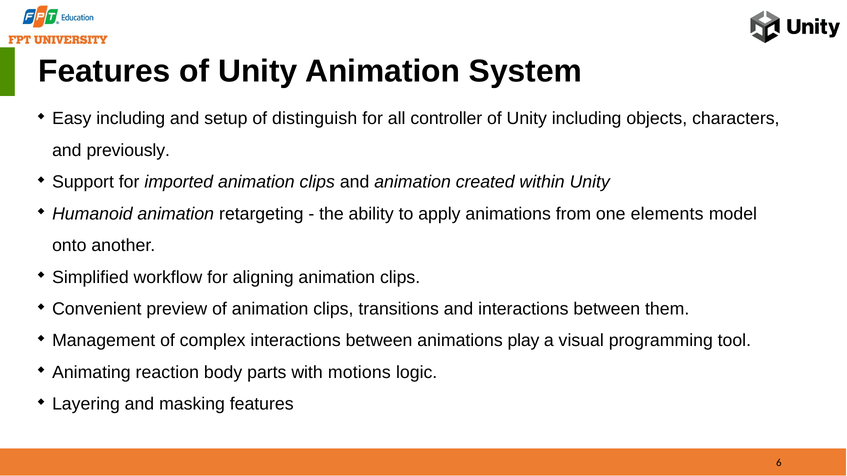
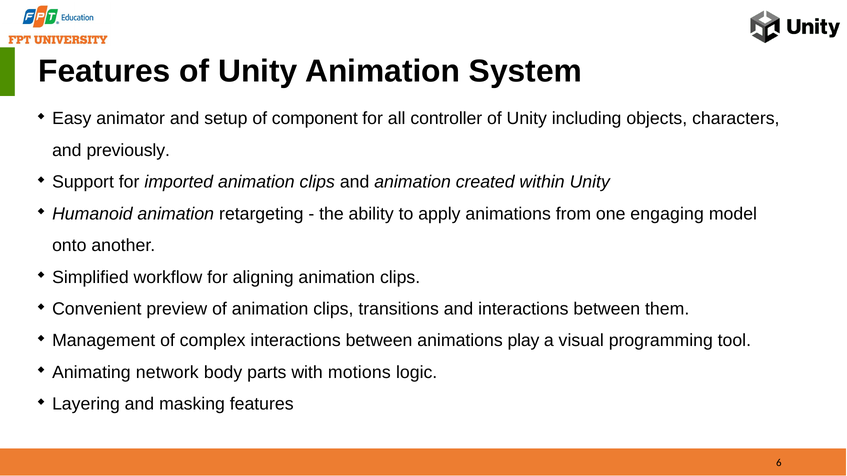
Easy including: including -> animator
distinguish: distinguish -> component
elements: elements -> engaging
reaction: reaction -> network
